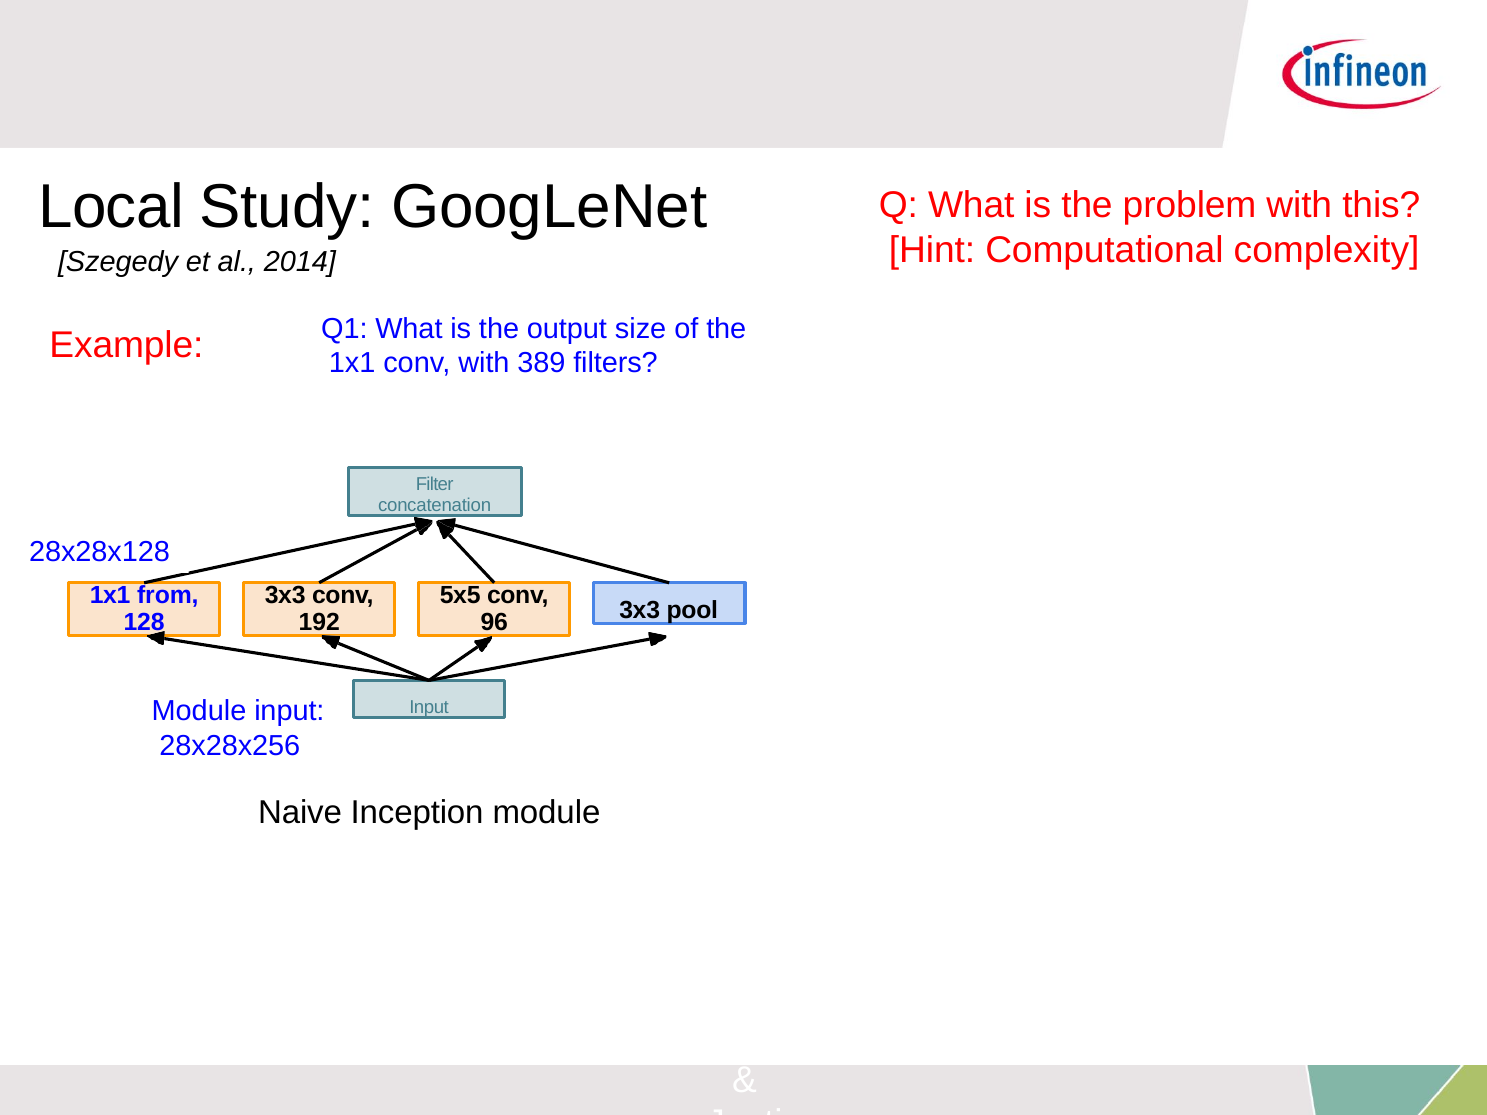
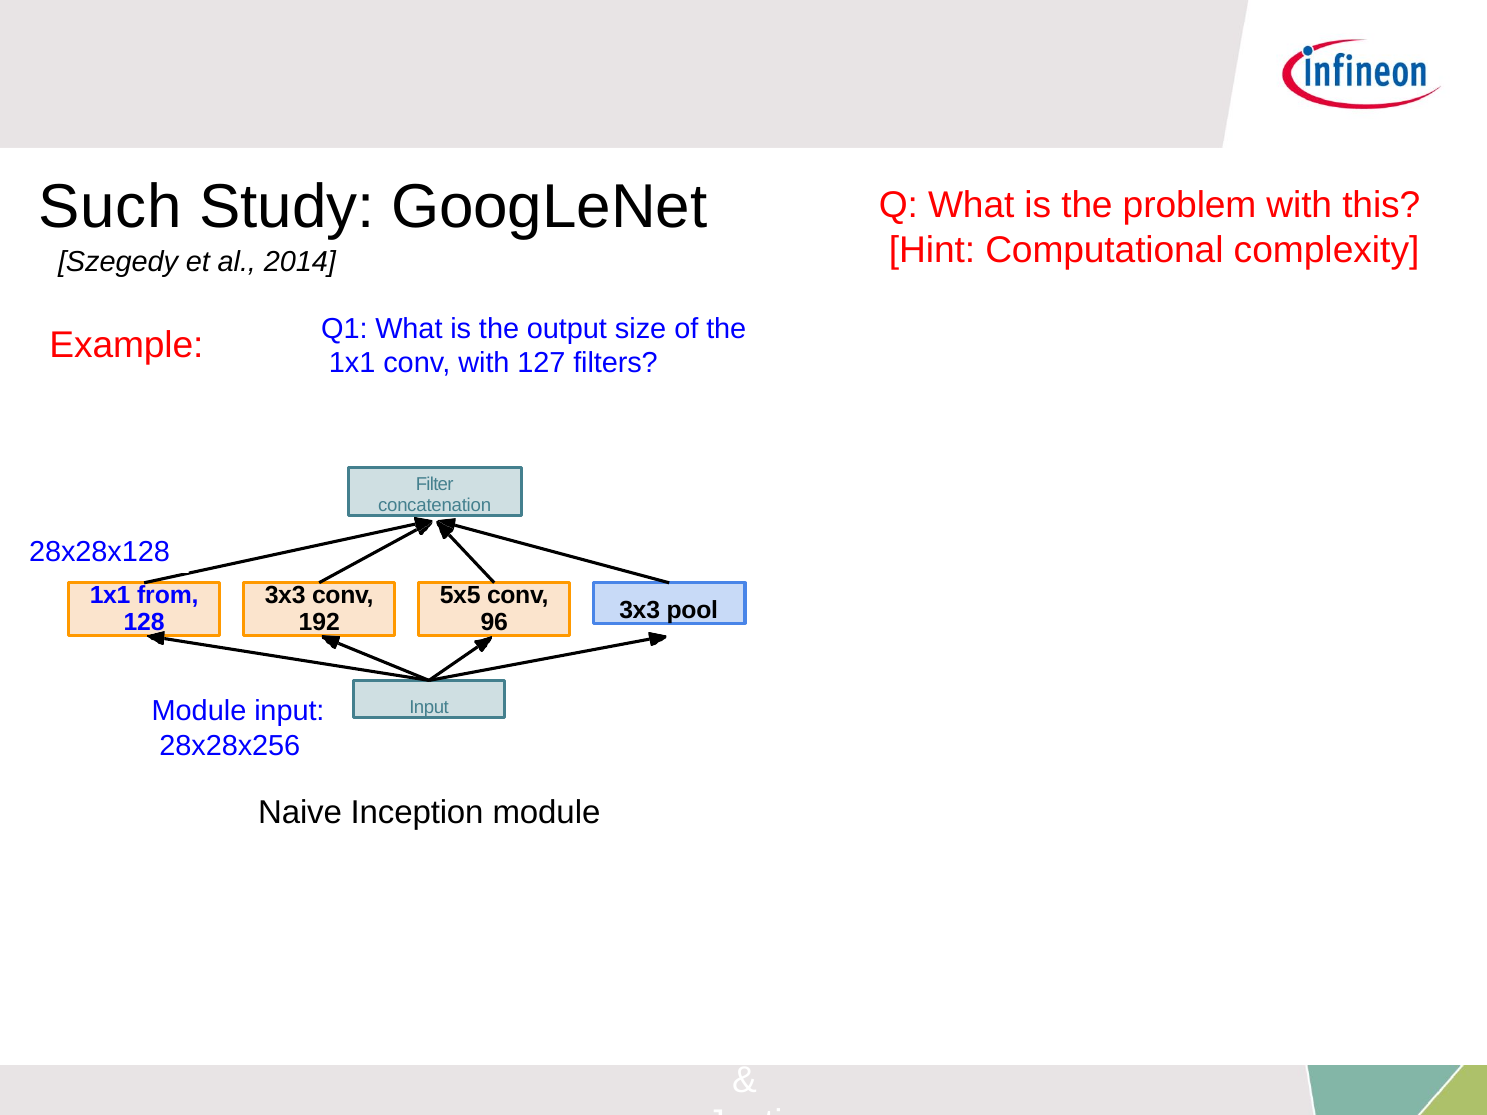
Local: Local -> Such
389: 389 -> 127
